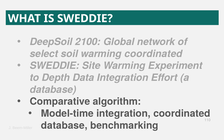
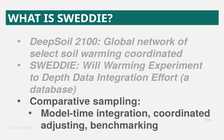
Site: Site -> Will
algorithm: algorithm -> sampling
database at (64, 125): database -> adjusting
